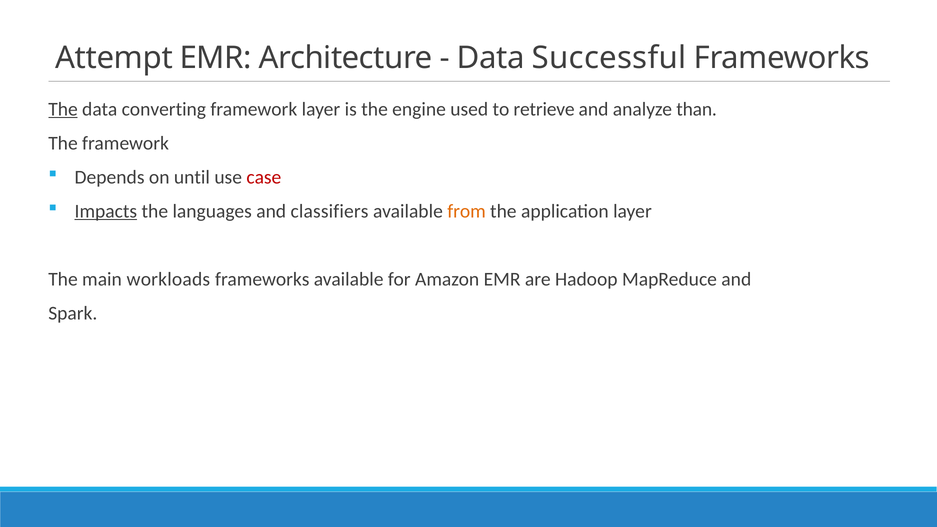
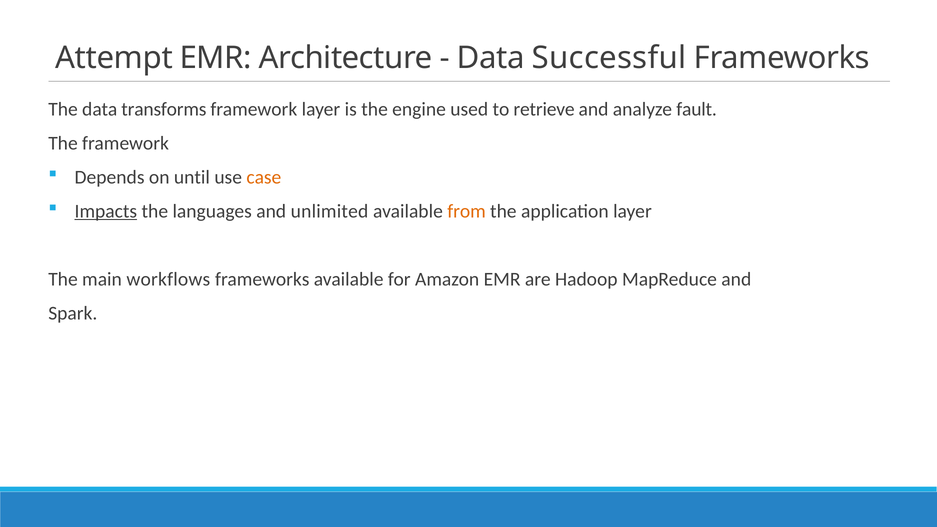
The at (63, 109) underline: present -> none
converting: converting -> transforms
than: than -> fault
case colour: red -> orange
classifiers: classifiers -> unlimited
workloads: workloads -> workflows
